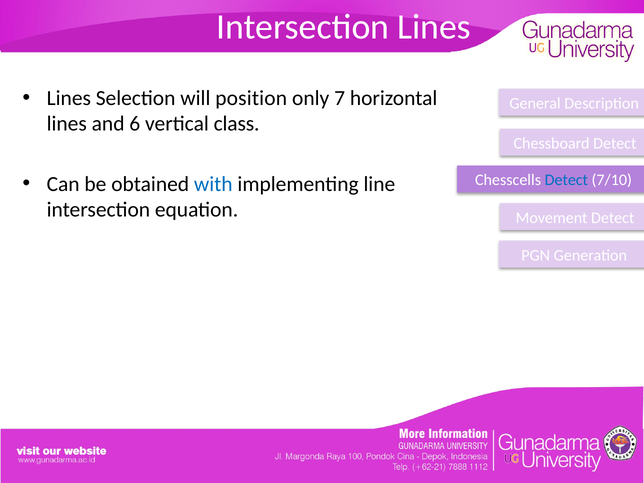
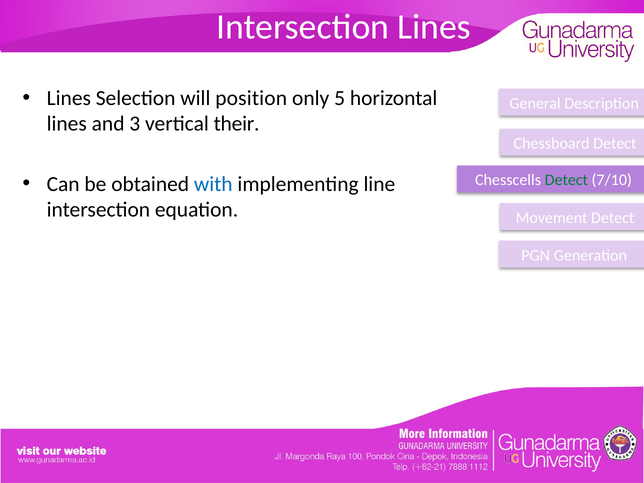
7: 7 -> 5
6: 6 -> 3
class: class -> their
Detect at (566, 180) colour: blue -> green
